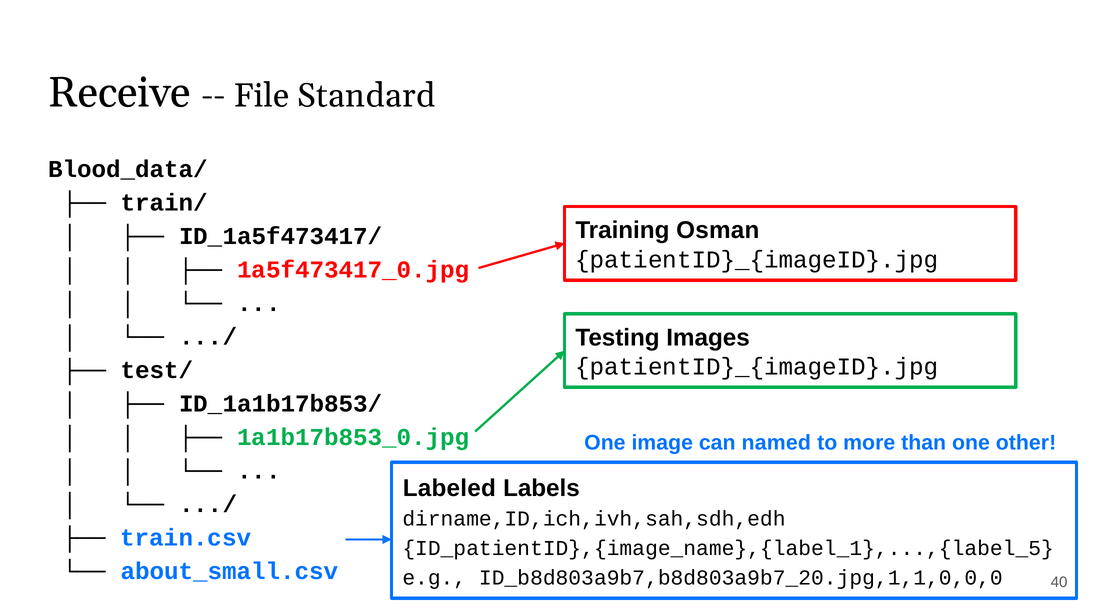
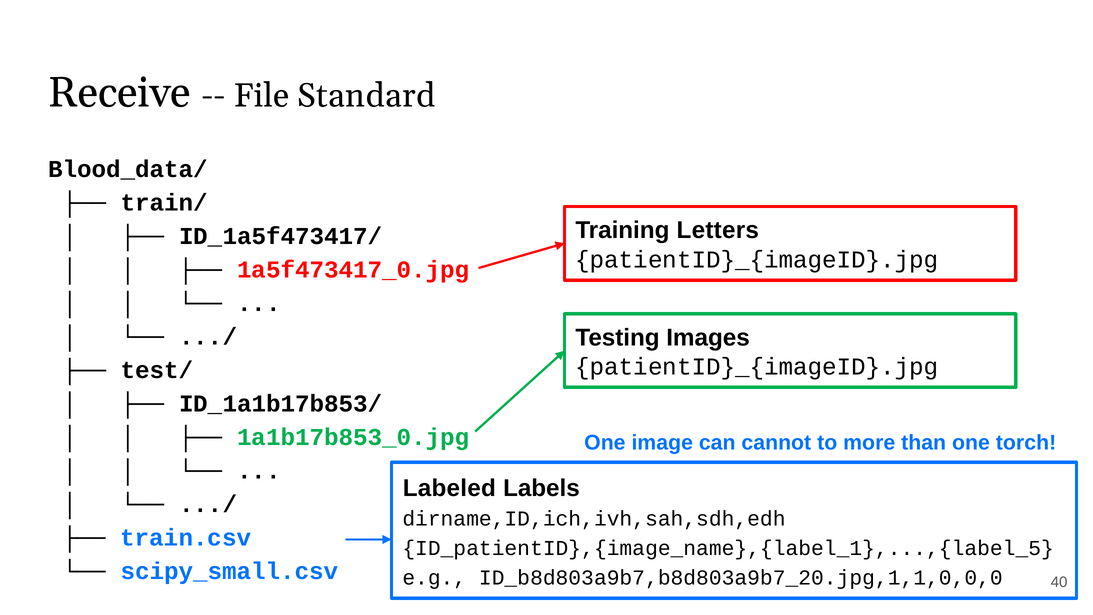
Osman: Osman -> Letters
named: named -> cannot
other: other -> torch
about_small.csv: about_small.csv -> scipy_small.csv
